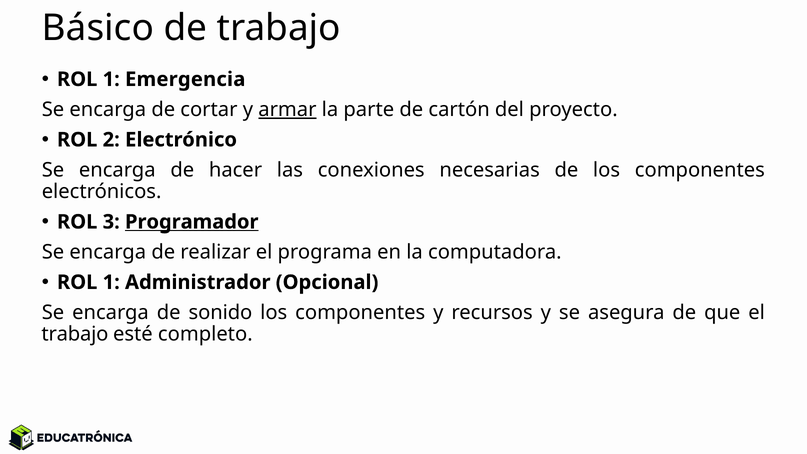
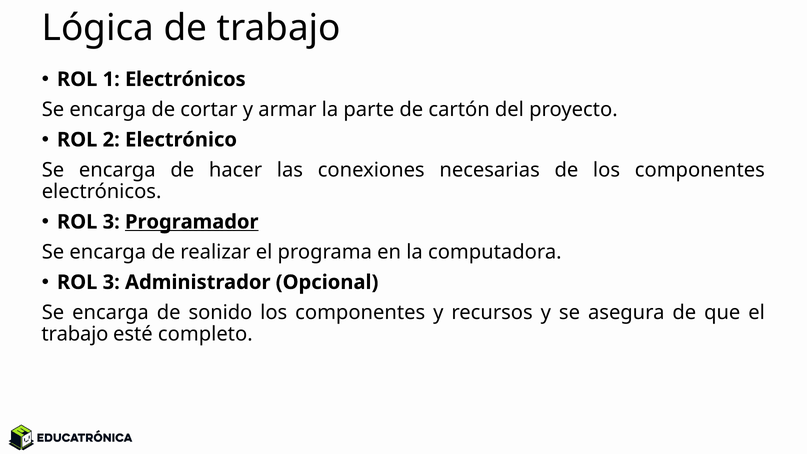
Básico: Básico -> Lógica
1 Emergencia: Emergencia -> Electrónicos
armar underline: present -> none
1 at (111, 282): 1 -> 3
